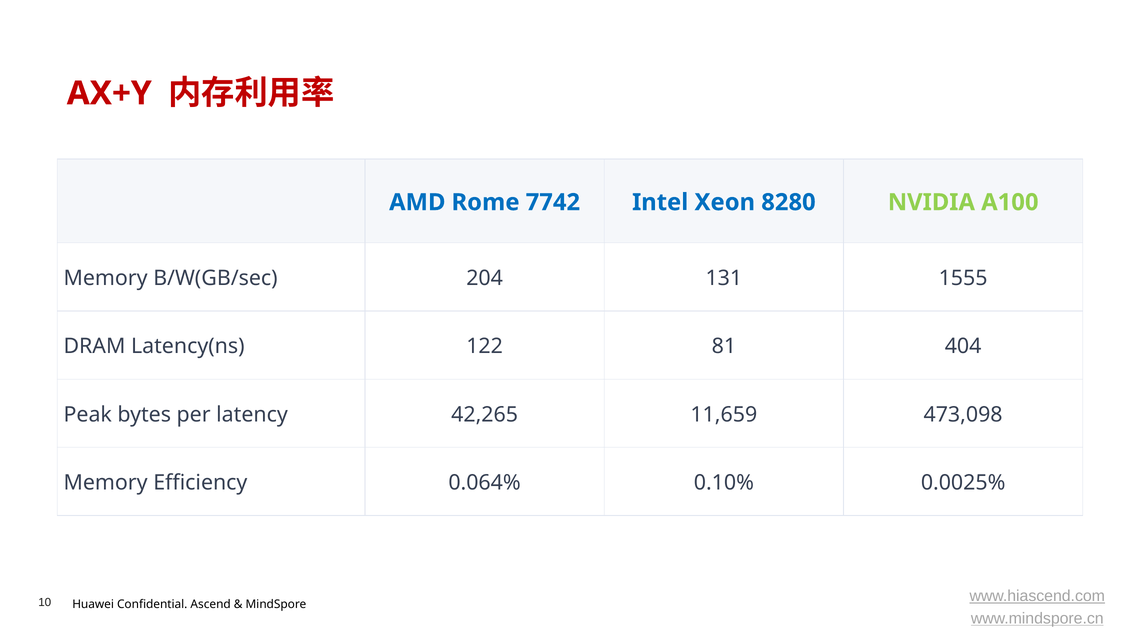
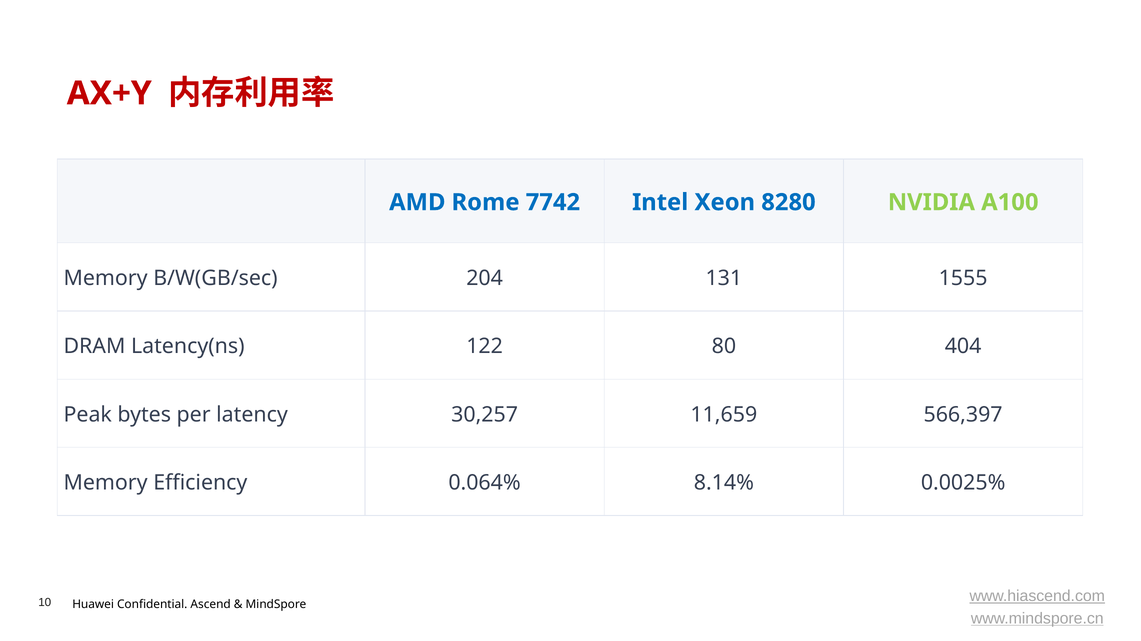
81: 81 -> 80
42,265: 42,265 -> 30,257
473,098: 473,098 -> 566,397
0.10%: 0.10% -> 8.14%
